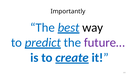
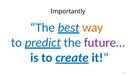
way colour: black -> orange
